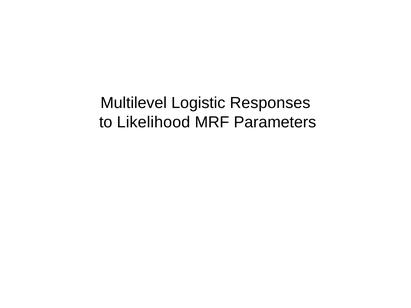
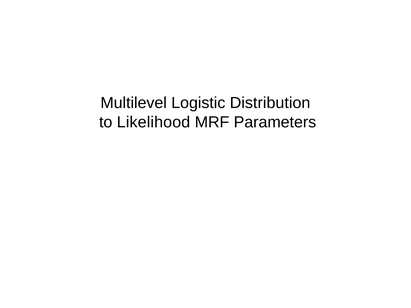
Responses: Responses -> Distribution
